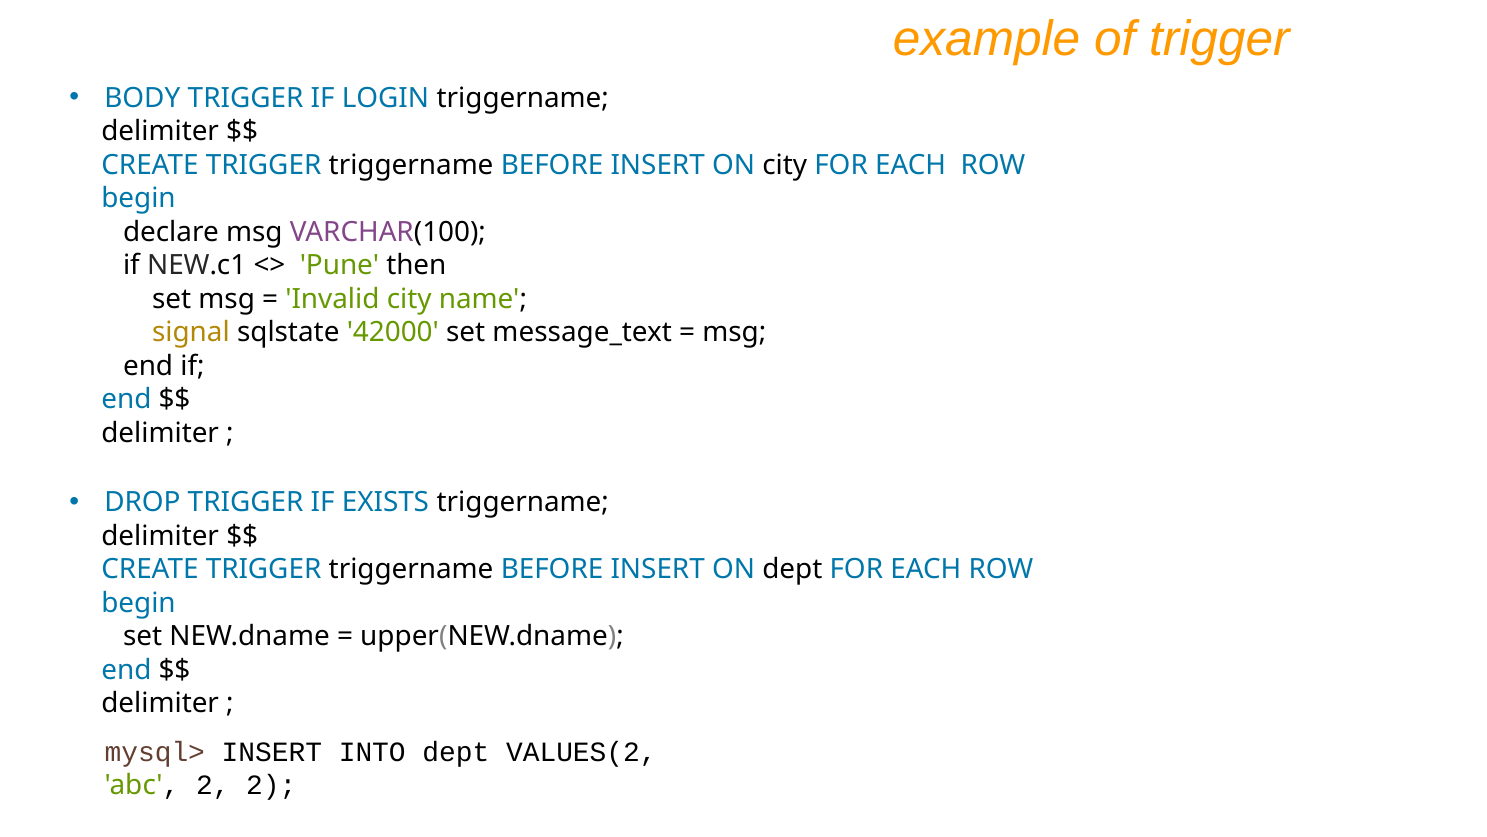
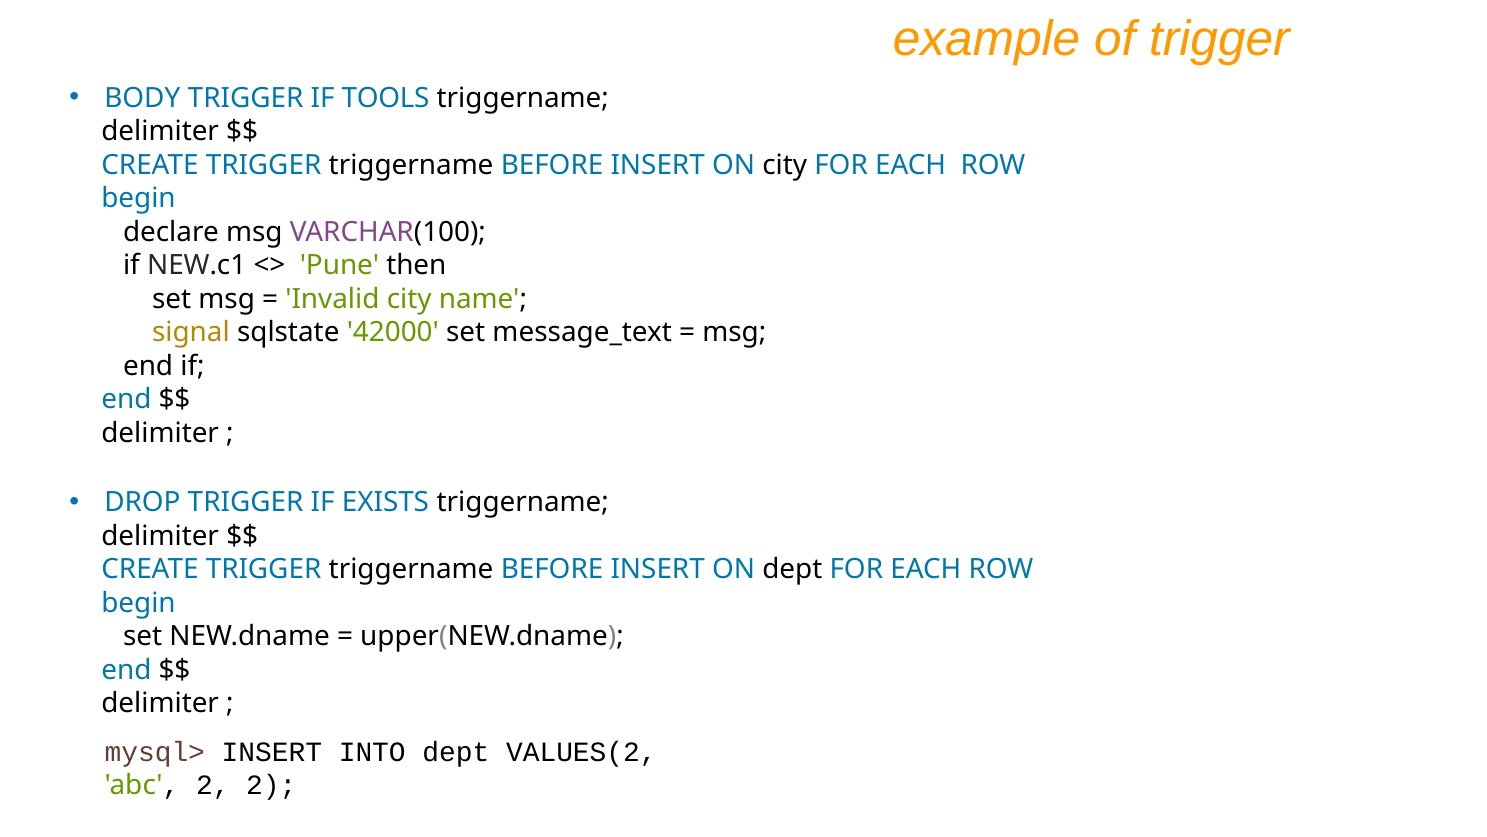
LOGIN: LOGIN -> TOOLS
